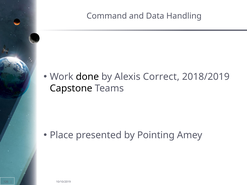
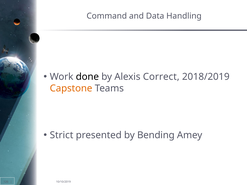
Capstone colour: black -> orange
Place: Place -> Strict
Pointing: Pointing -> Bending
